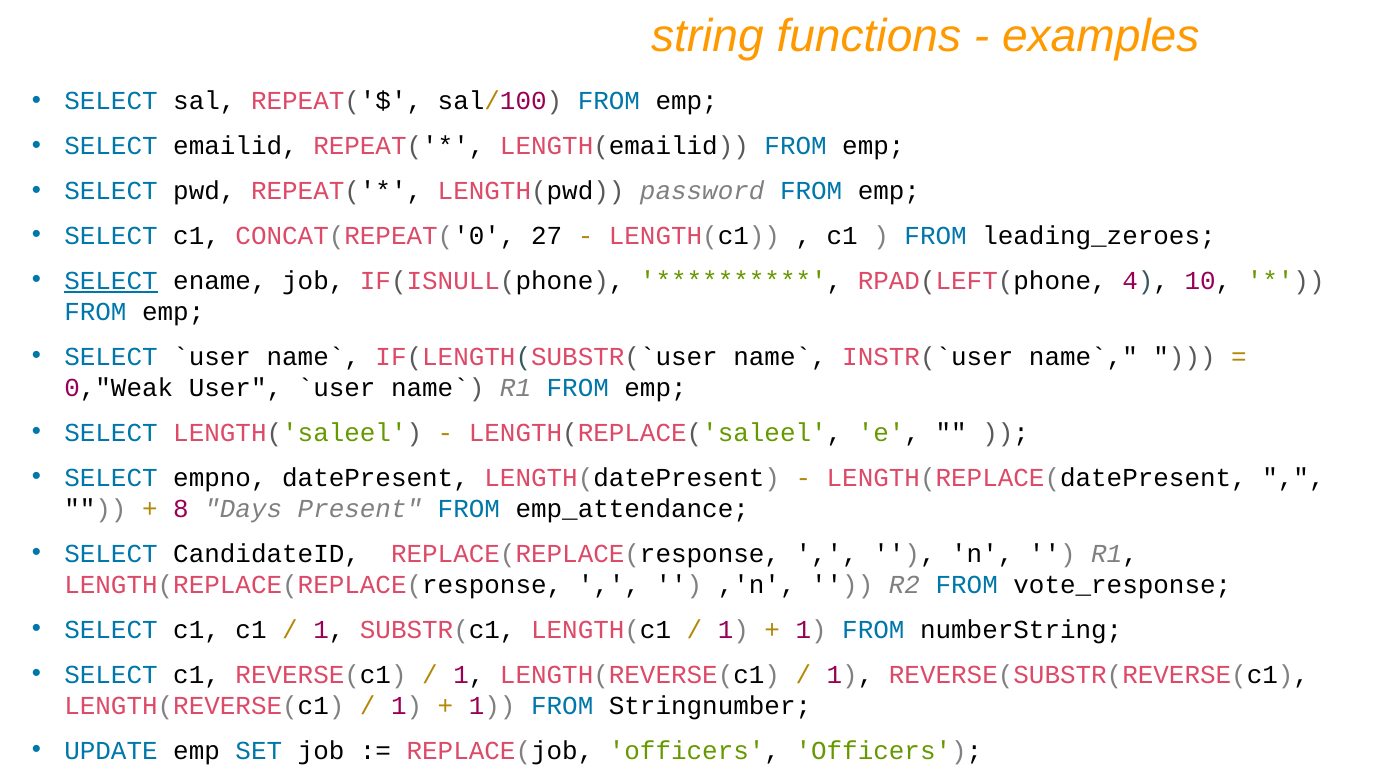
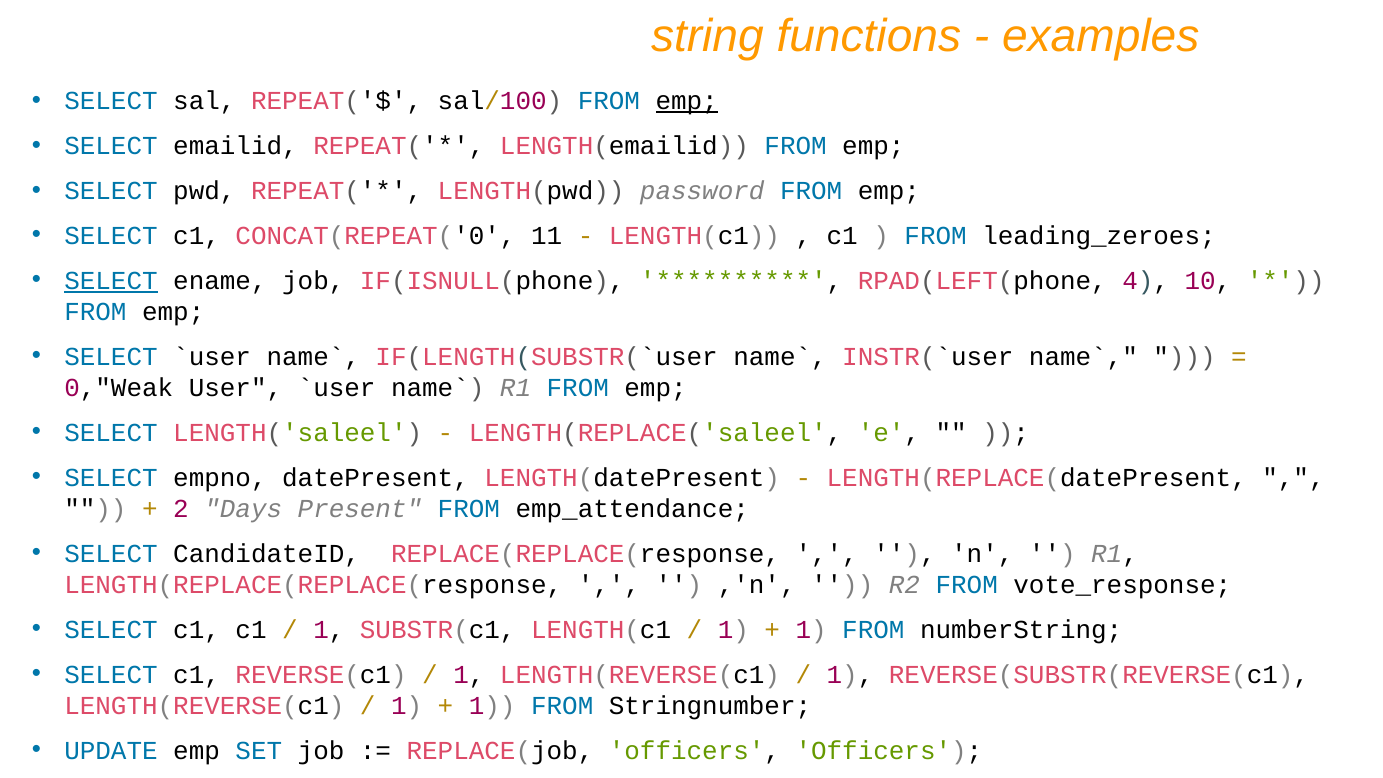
emp at (687, 101) underline: none -> present
27: 27 -> 11
8: 8 -> 2
